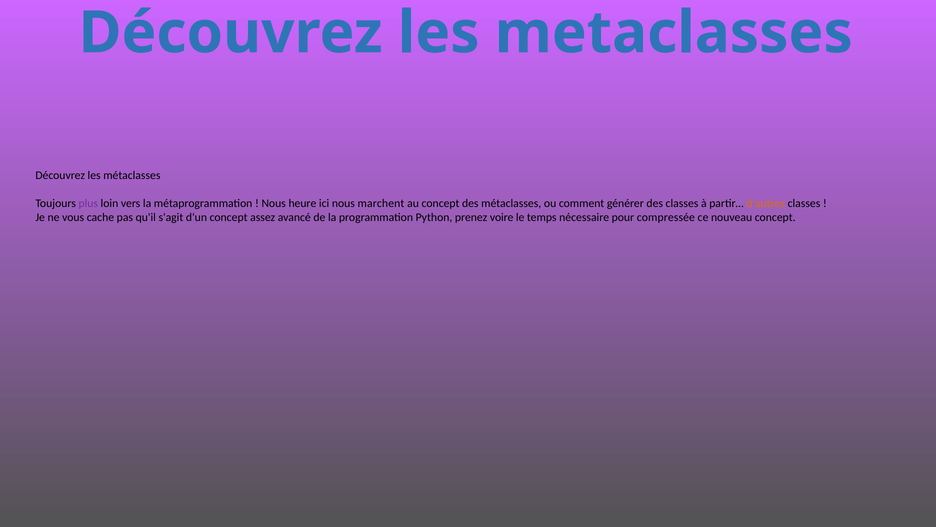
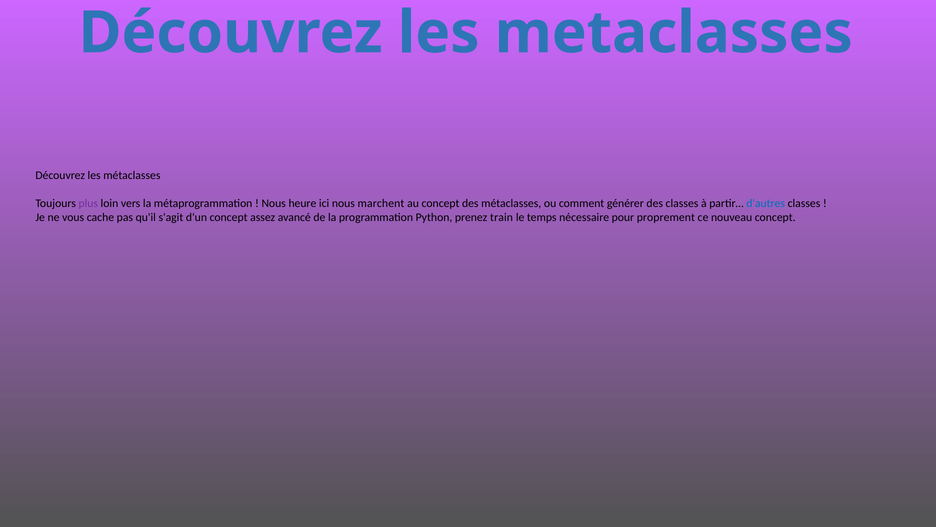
d'autres colour: orange -> blue
voire: voire -> train
compressée: compressée -> proprement
